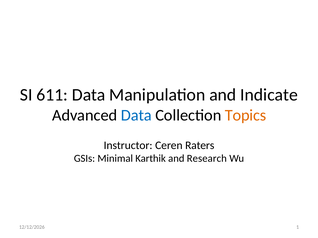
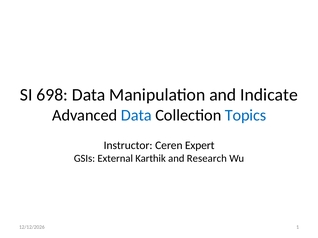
611: 611 -> 698
Topics colour: orange -> blue
Raters: Raters -> Expert
Minimal: Minimal -> External
